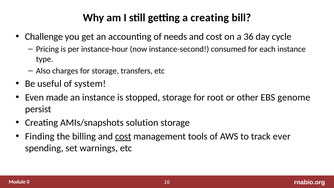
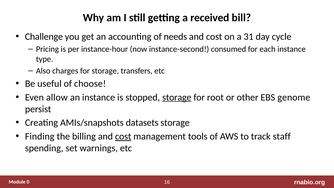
a creating: creating -> received
36: 36 -> 31
system: system -> choose
made: made -> allow
storage at (177, 97) underline: none -> present
solution: solution -> datasets
ever: ever -> staff
